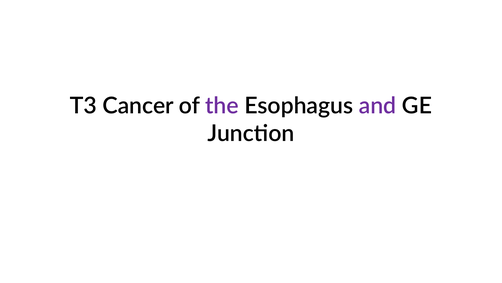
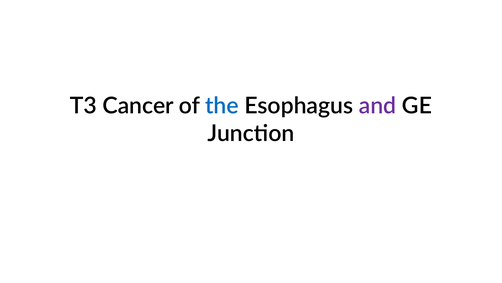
the colour: purple -> blue
